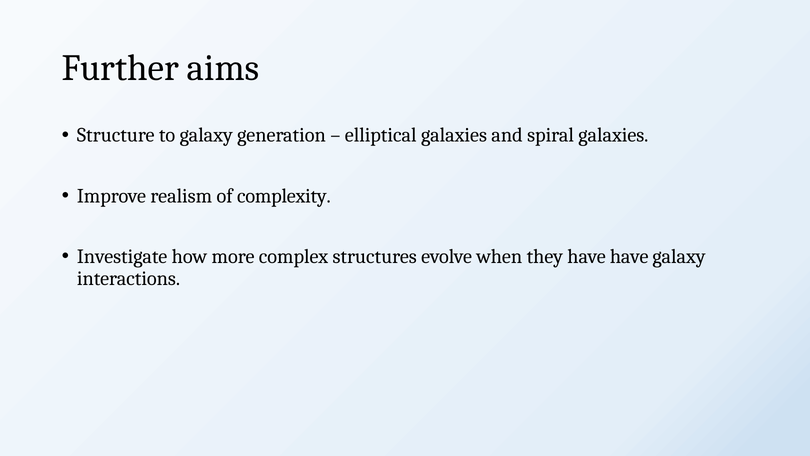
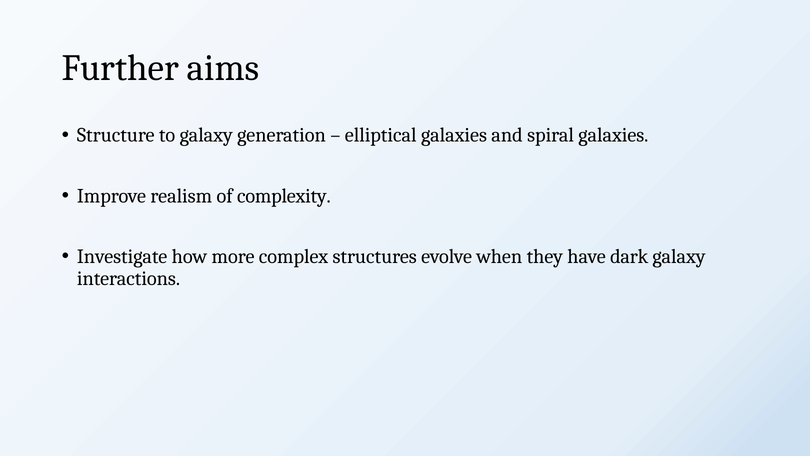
have have: have -> dark
